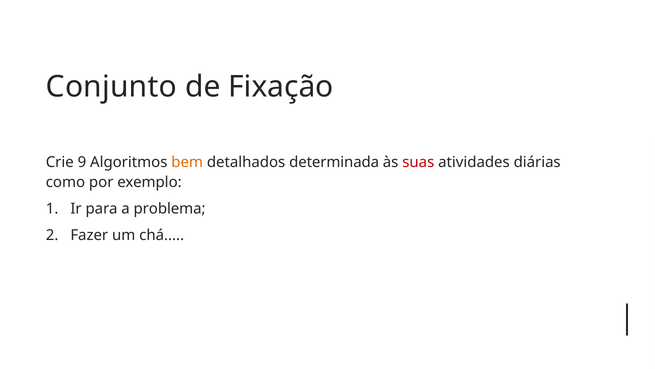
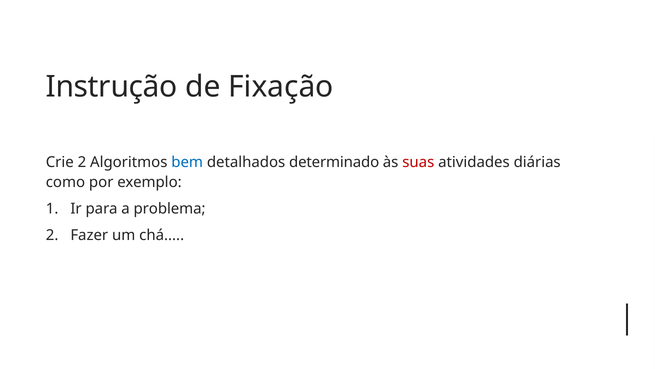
Conjunto: Conjunto -> Instrução
Crie 9: 9 -> 2
bem colour: orange -> blue
determinada: determinada -> determinado
